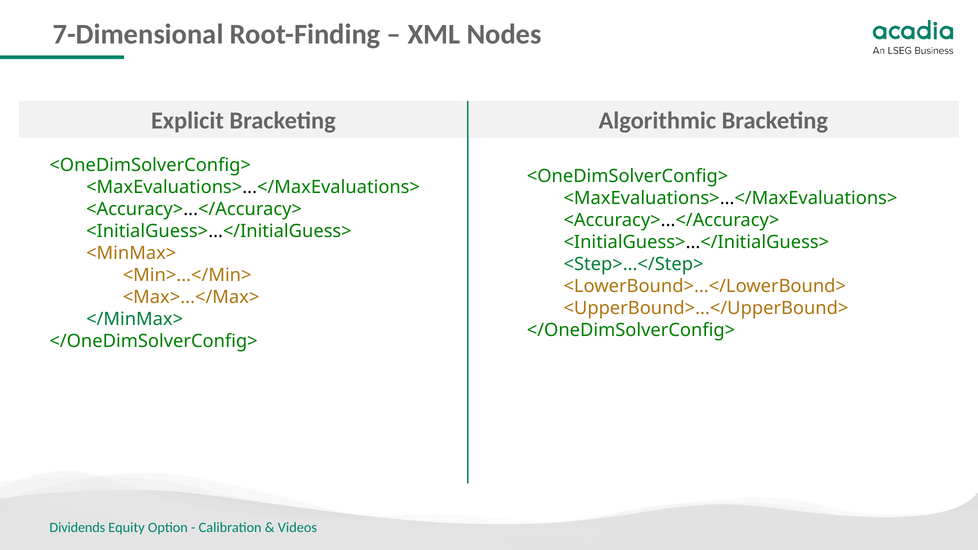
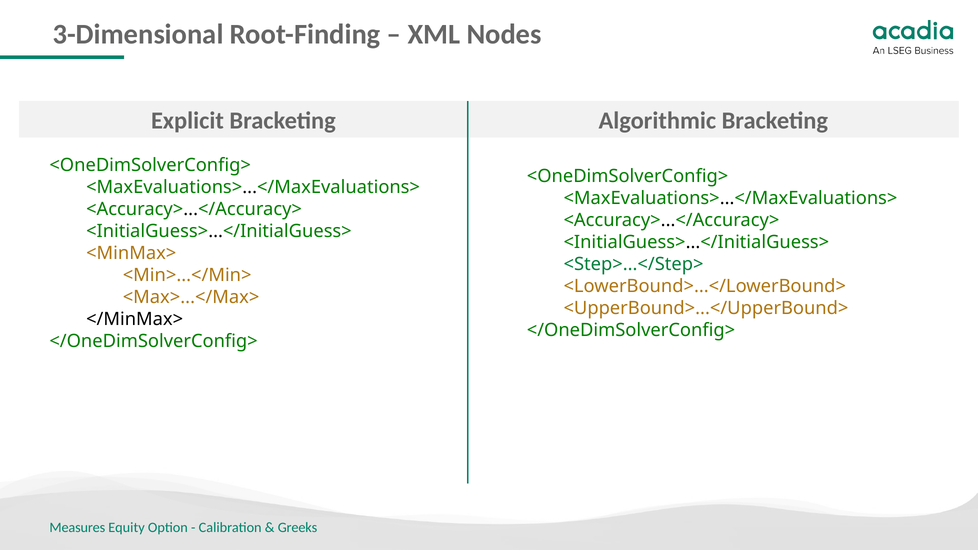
7-Dimensional: 7-Dimensional -> 3-Dimensional
</MinMax> colour: green -> black
Dividends: Dividends -> Measures
Videos: Videos -> Greeks
